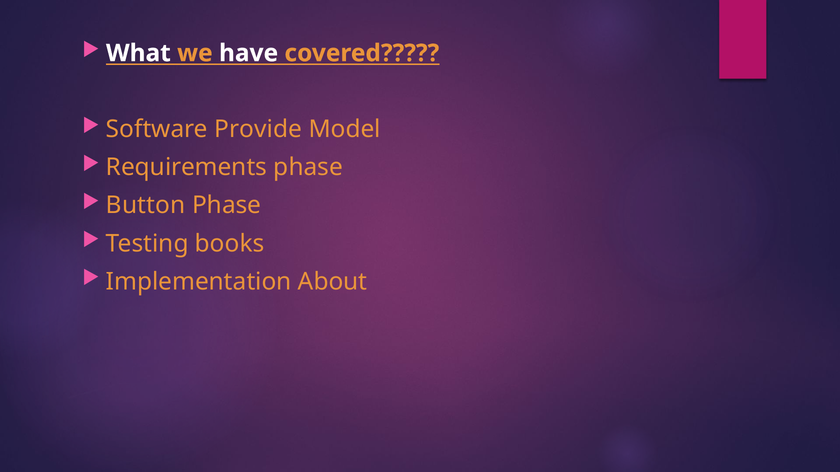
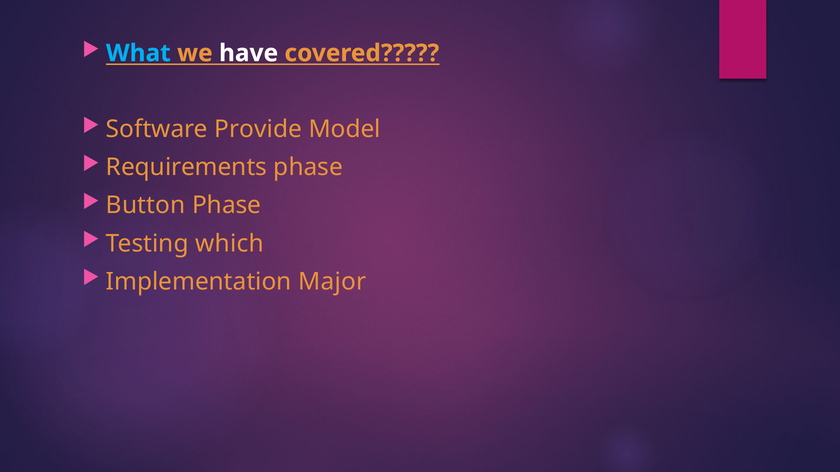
What colour: white -> light blue
books: books -> which
About: About -> Major
